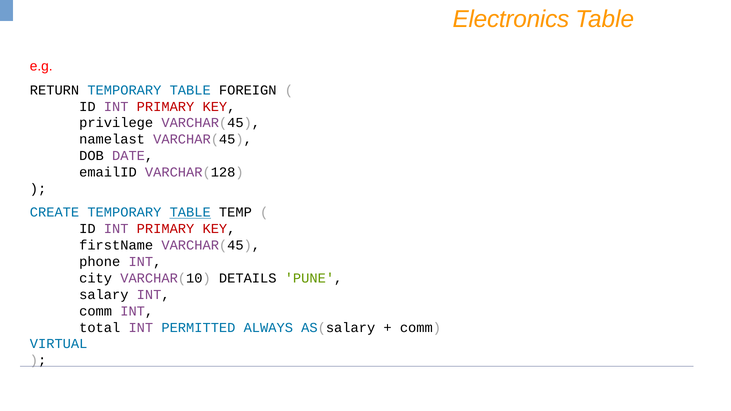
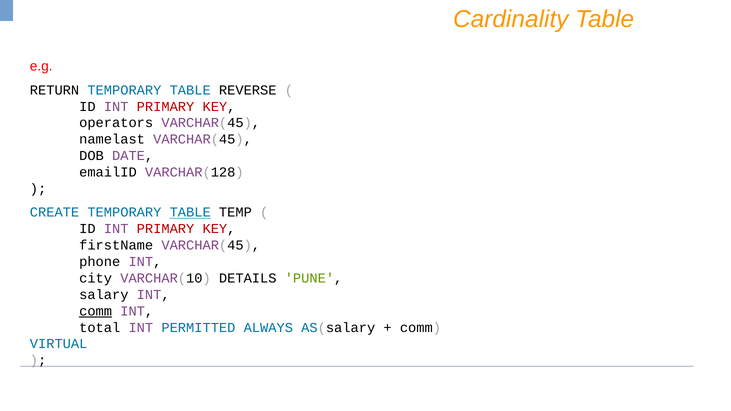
Electronics: Electronics -> Cardinality
FOREIGN: FOREIGN -> REVERSE
privilege: privilege -> operators
comm at (96, 311) underline: none -> present
